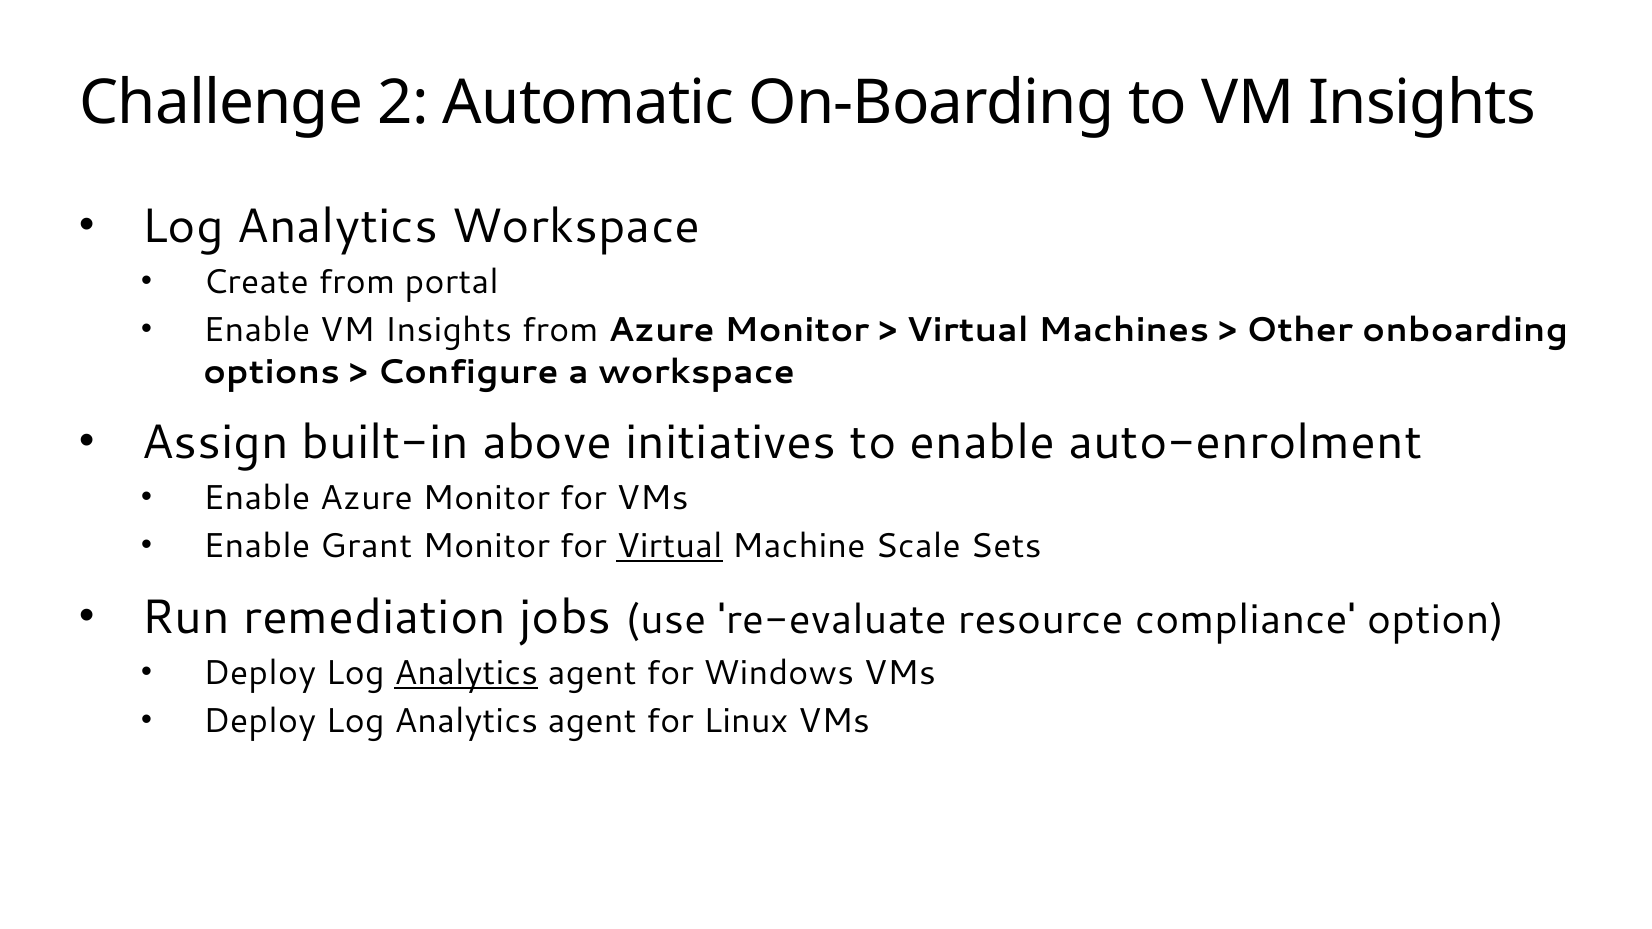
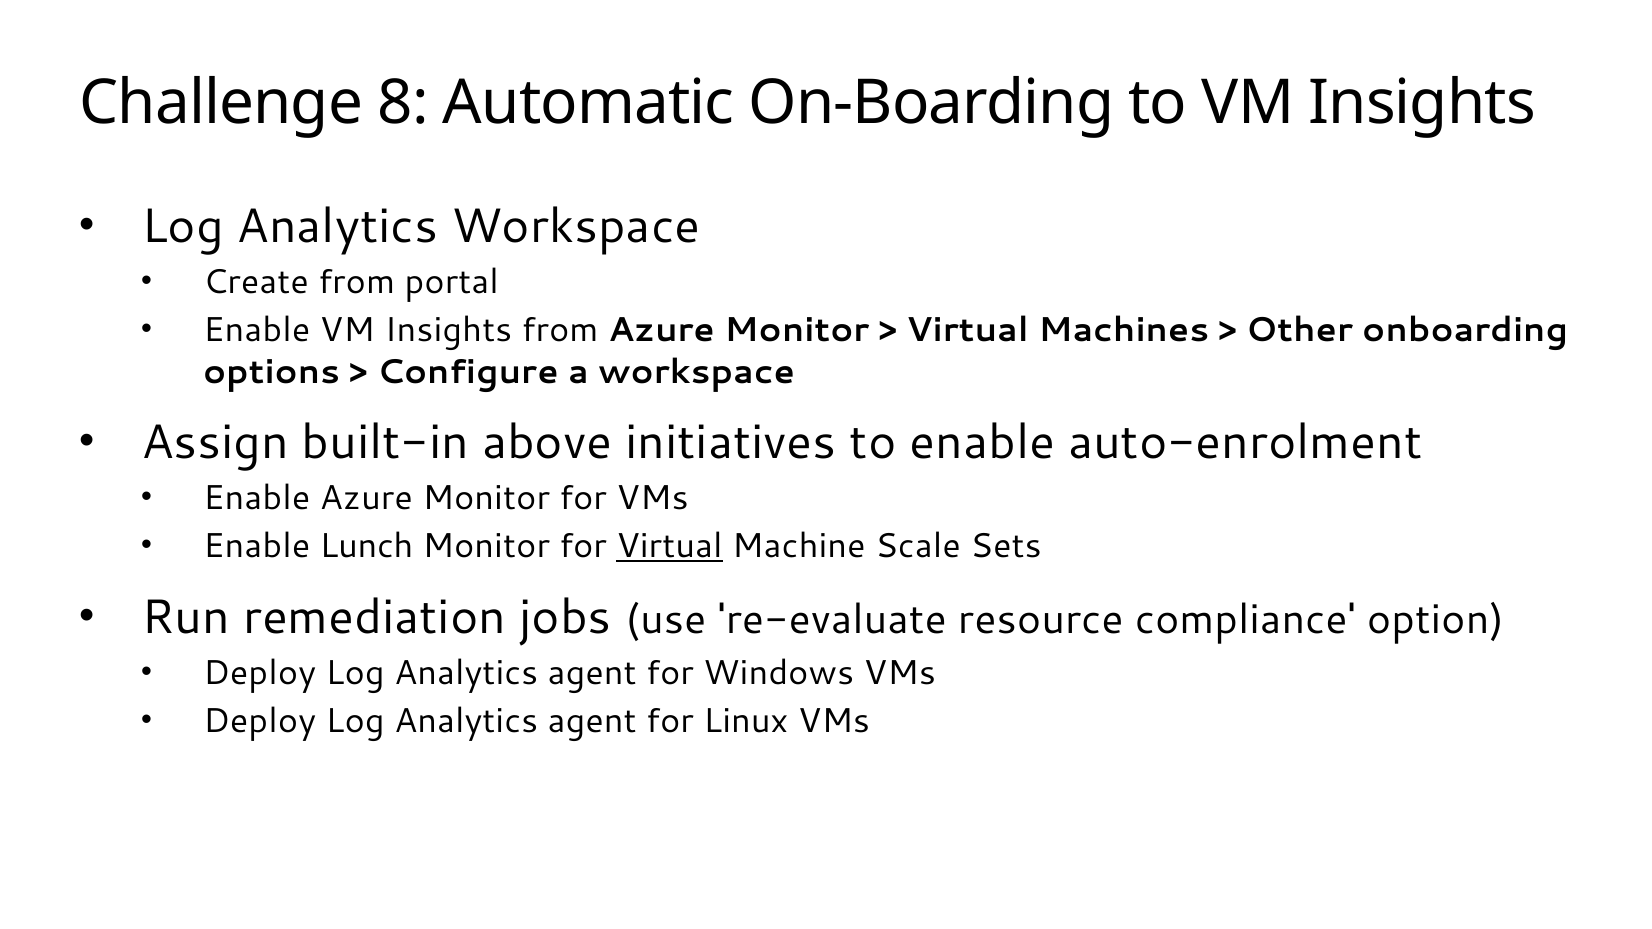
2: 2 -> 8
Grant: Grant -> Lunch
Analytics at (466, 673) underline: present -> none
